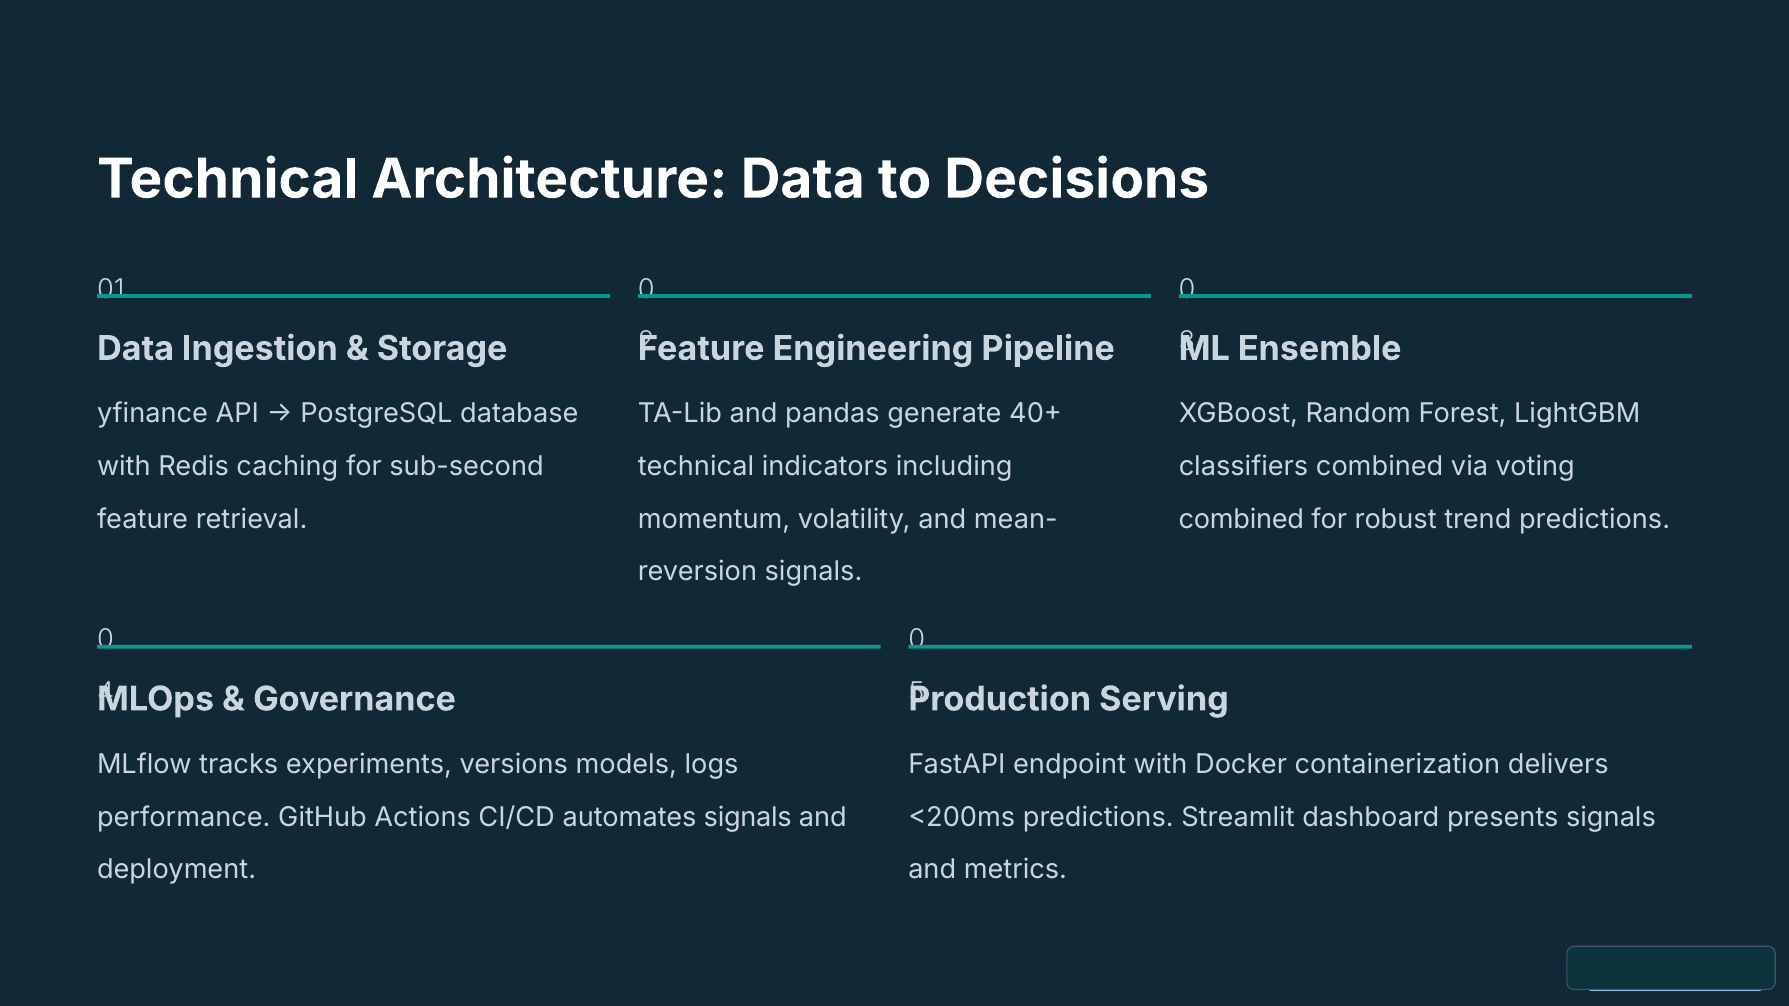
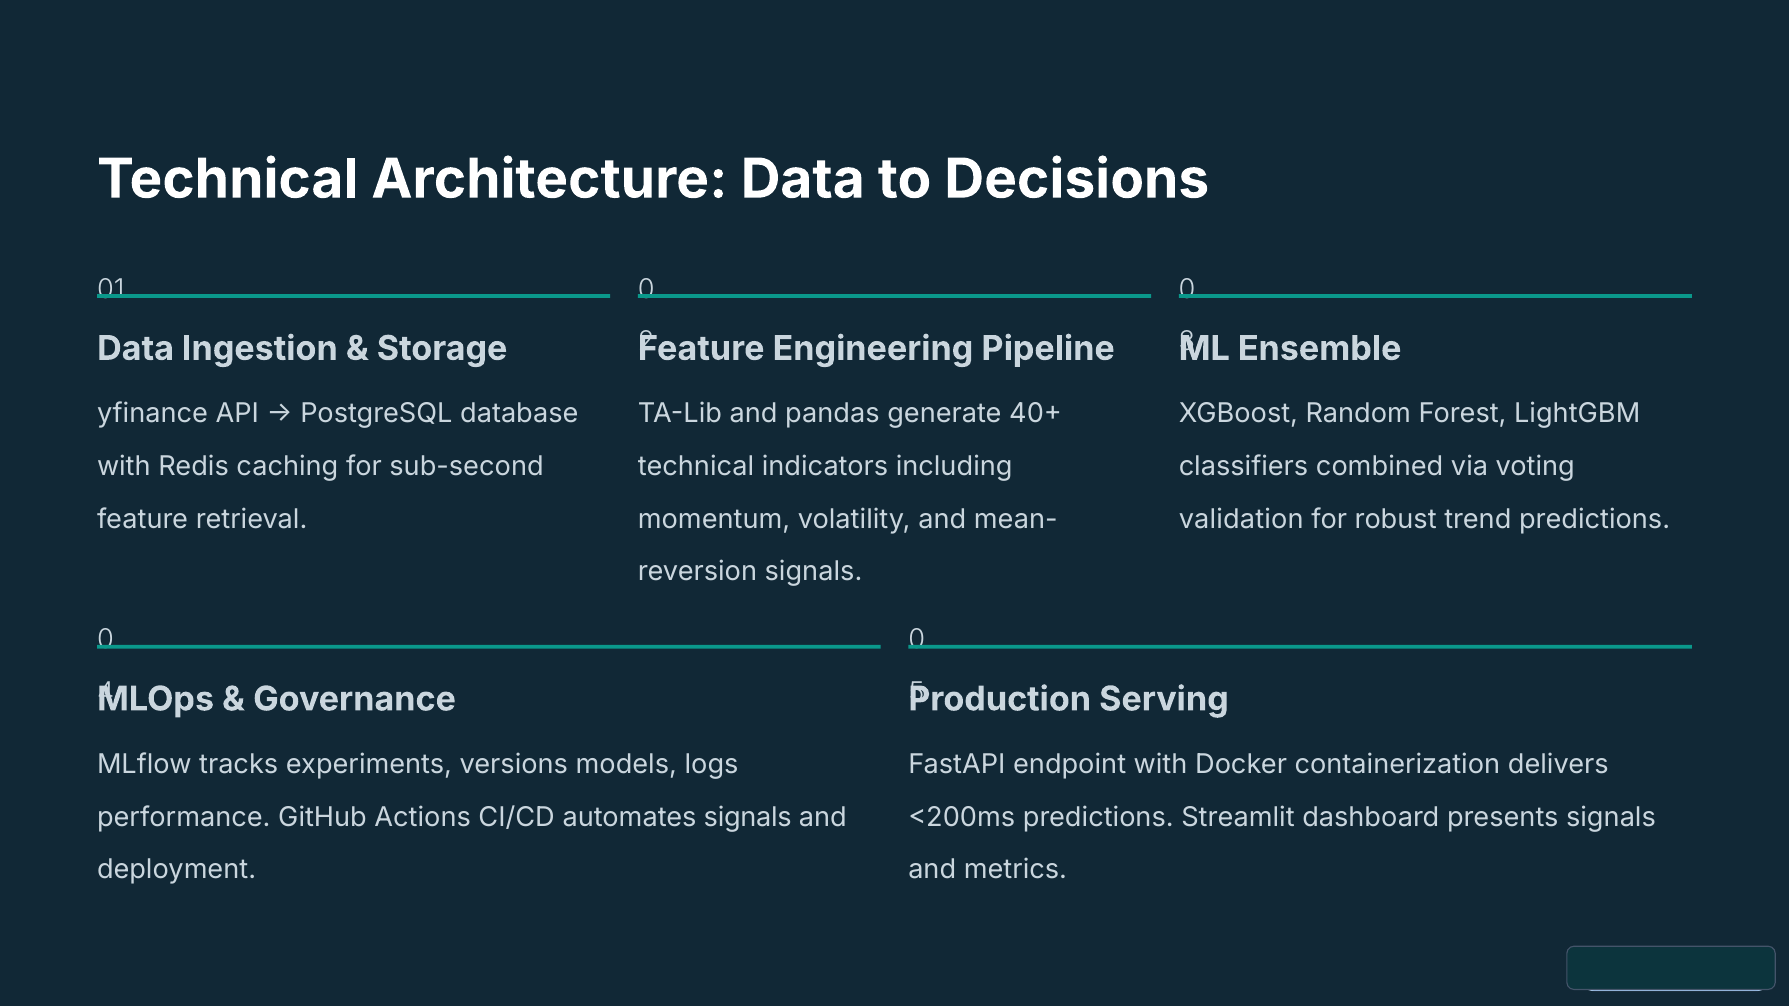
combined at (1241, 519): combined -> validation
